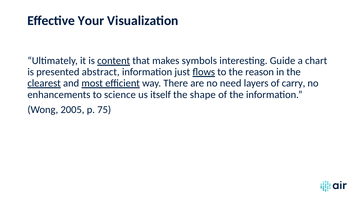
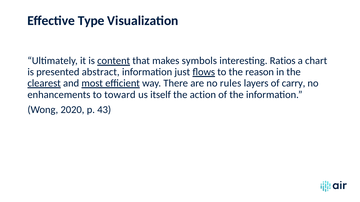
Your: Your -> Type
Guide: Guide -> Ratios
need: need -> rules
science: science -> toward
shape: shape -> action
2005: 2005 -> 2020
75: 75 -> 43
